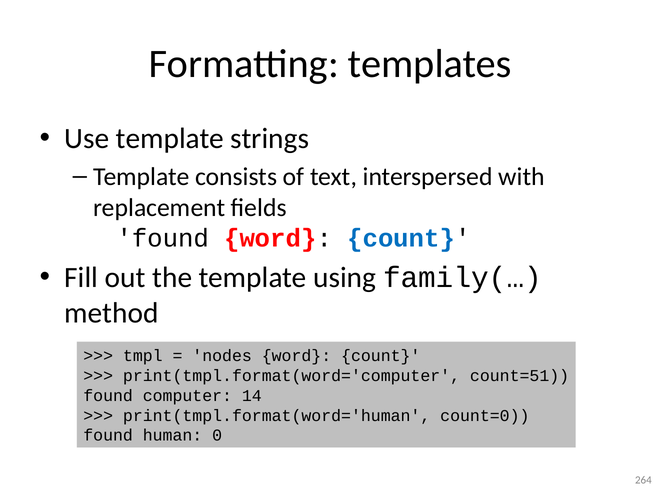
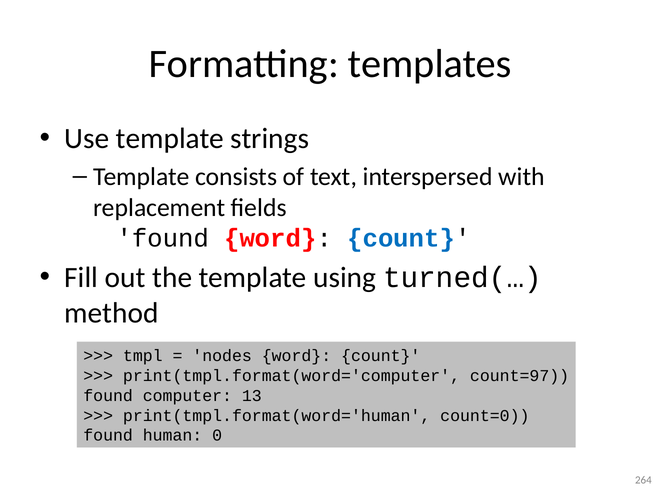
family(…: family(… -> turned(…
count=51: count=51 -> count=97
14: 14 -> 13
